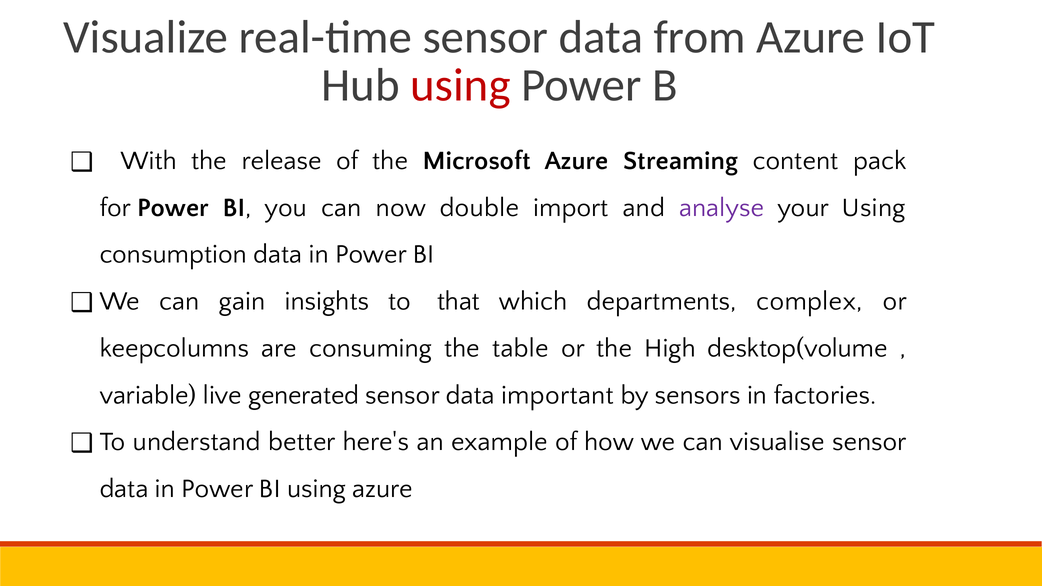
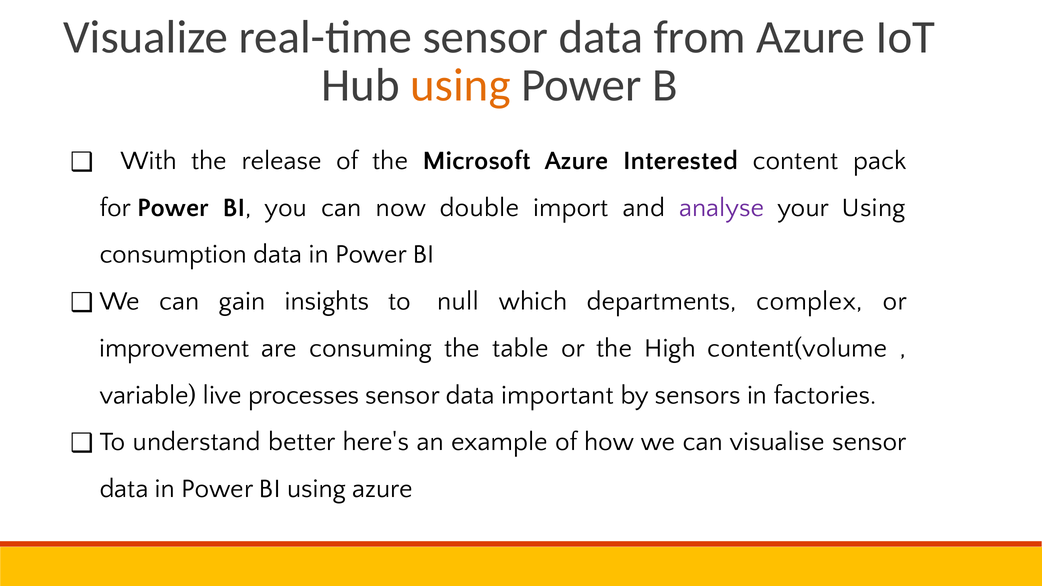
using at (460, 85) colour: red -> orange
Streaming: Streaming -> Interested
that: that -> null
keepcolumns: keepcolumns -> improvement
desktop(volume: desktop(volume -> content(volume
generated: generated -> processes
